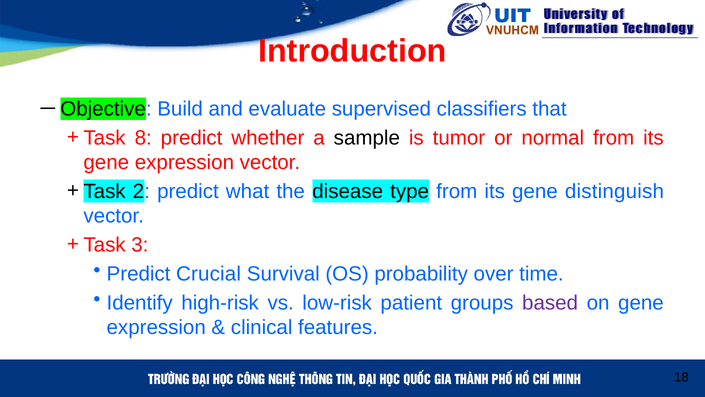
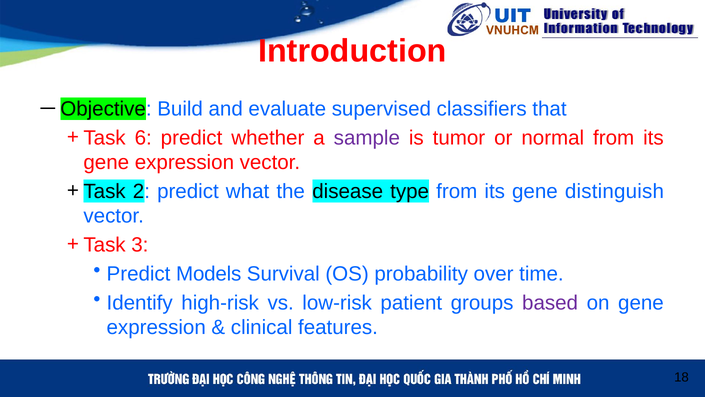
8: 8 -> 6
sample colour: black -> purple
Crucial: Crucial -> Models
